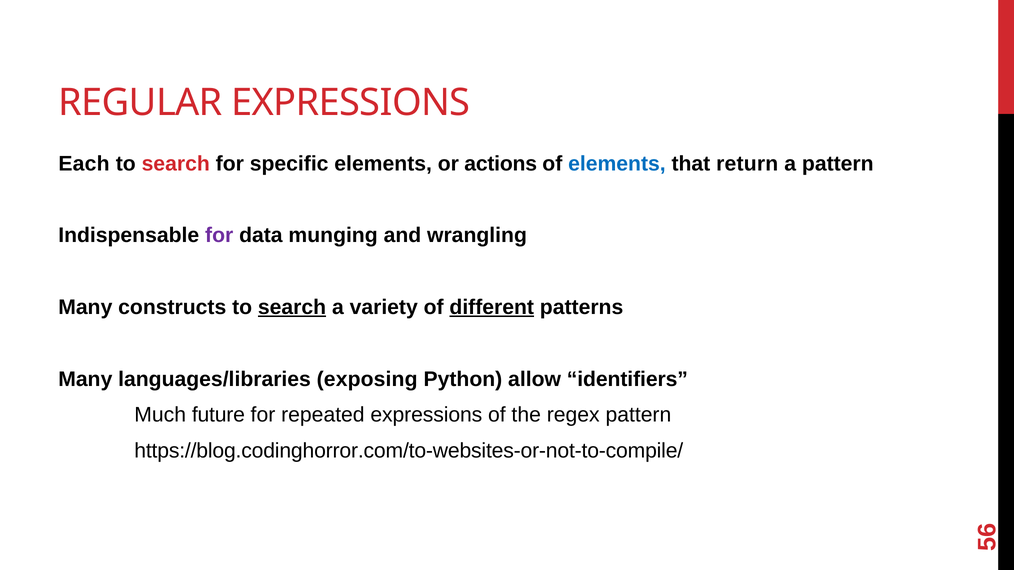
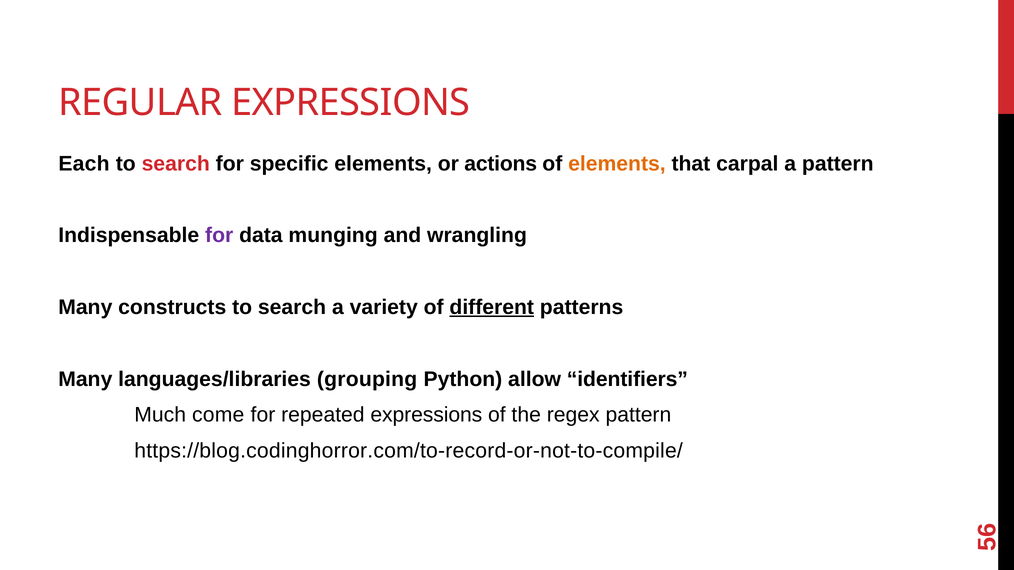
elements at (617, 164) colour: blue -> orange
return: return -> carpal
search at (292, 307) underline: present -> none
exposing: exposing -> grouping
future: future -> come
https://blog.codinghorror.com/to-websites-or-not-to-compile/: https://blog.codinghorror.com/to-websites-or-not-to-compile/ -> https://blog.codinghorror.com/to-record-or-not-to-compile/
